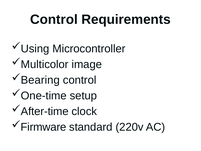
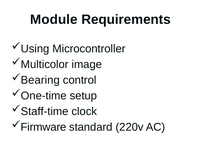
Control at (54, 20): Control -> Module
After-time: After-time -> Staff-time
